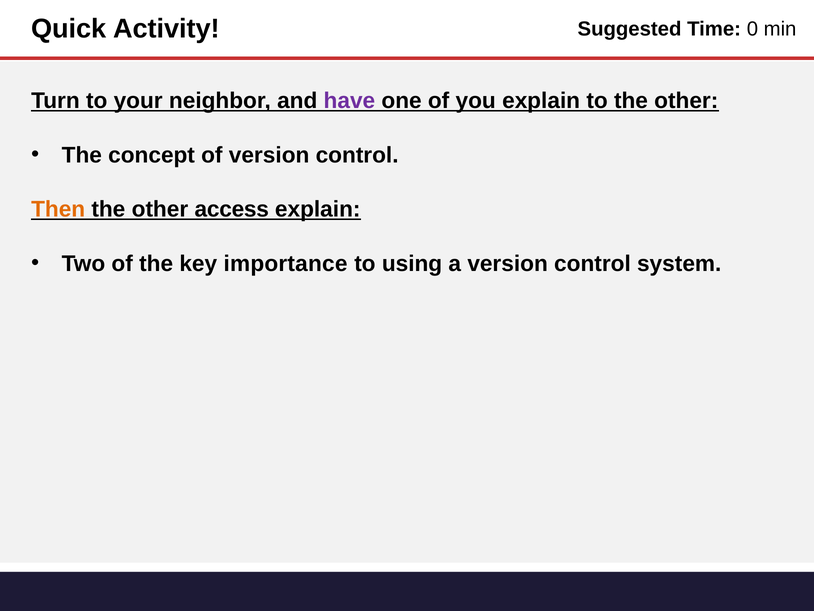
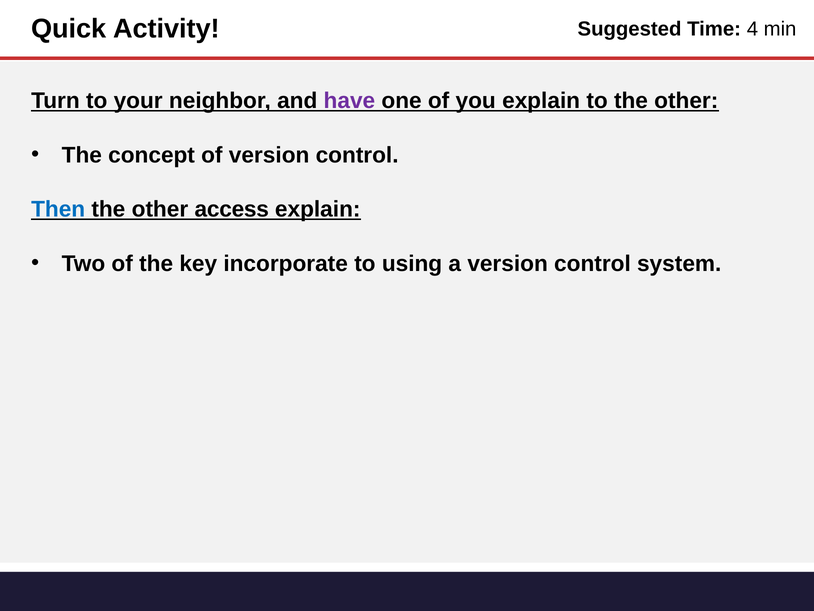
0: 0 -> 4
Then colour: orange -> blue
importance: importance -> incorporate
